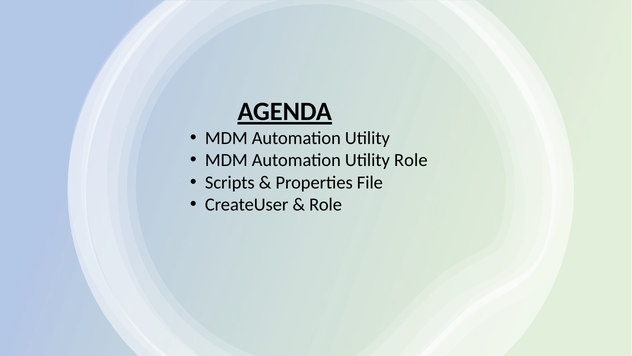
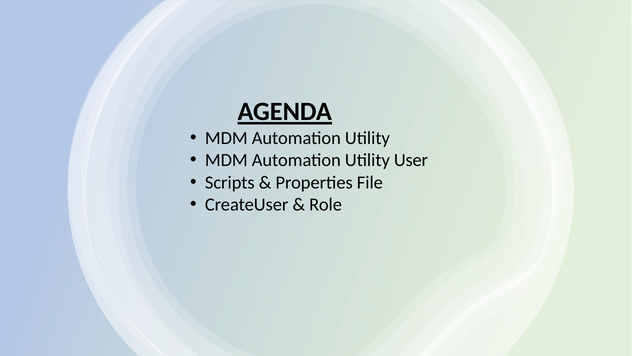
Utility Role: Role -> User
